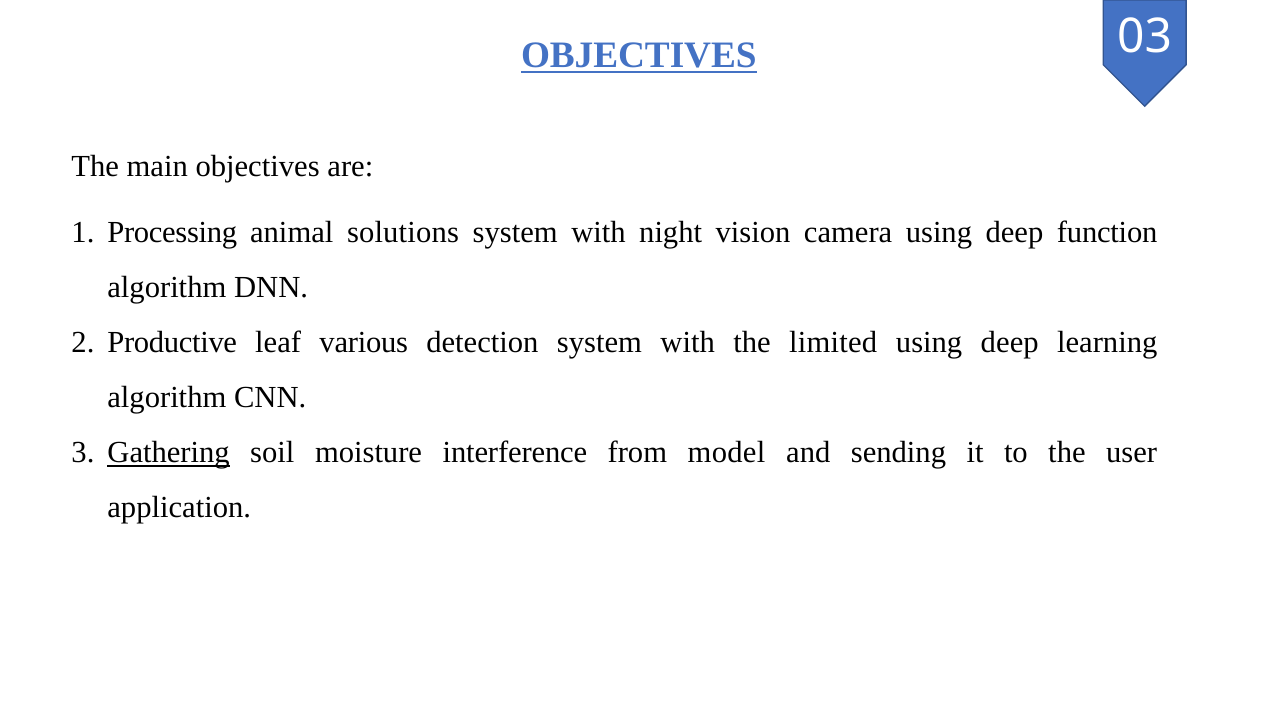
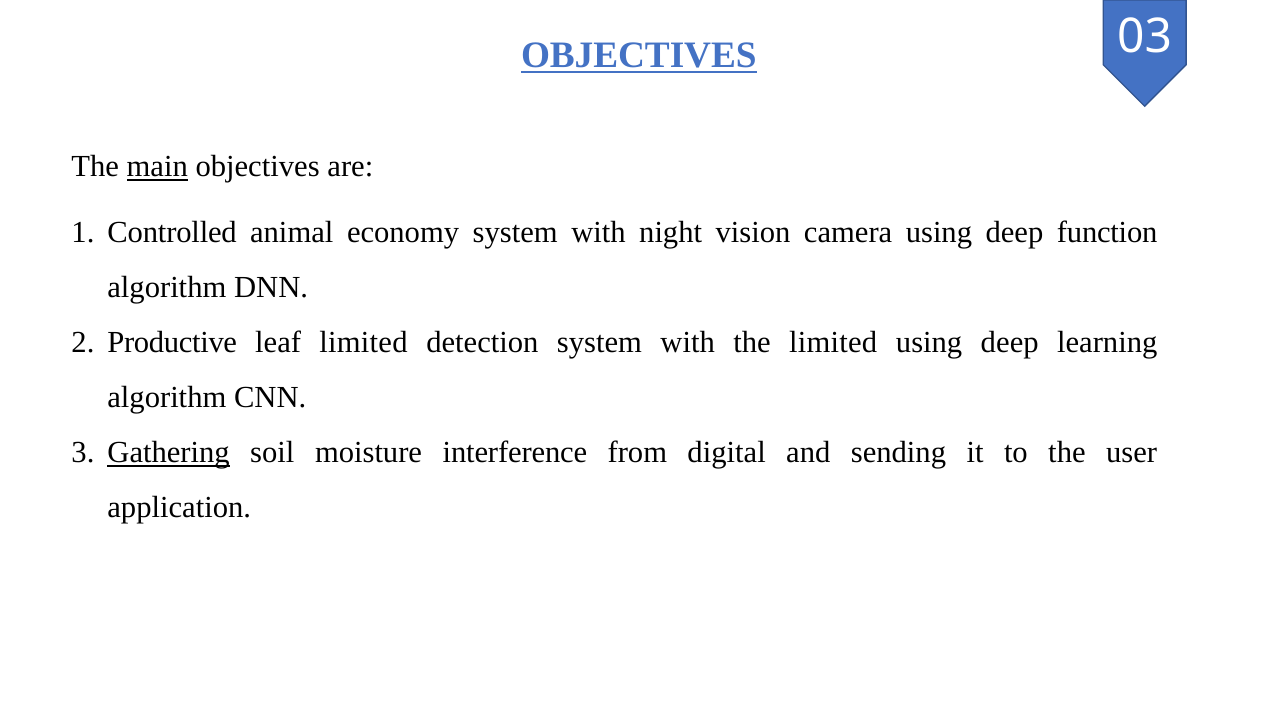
main underline: none -> present
Processing: Processing -> Controlled
solutions: solutions -> economy
leaf various: various -> limited
model: model -> digital
